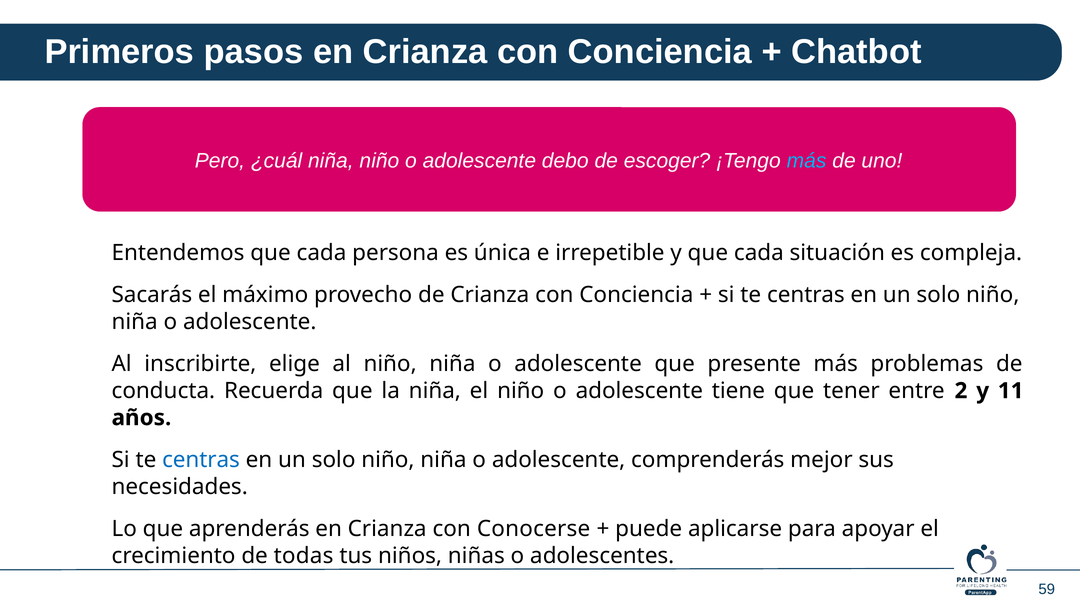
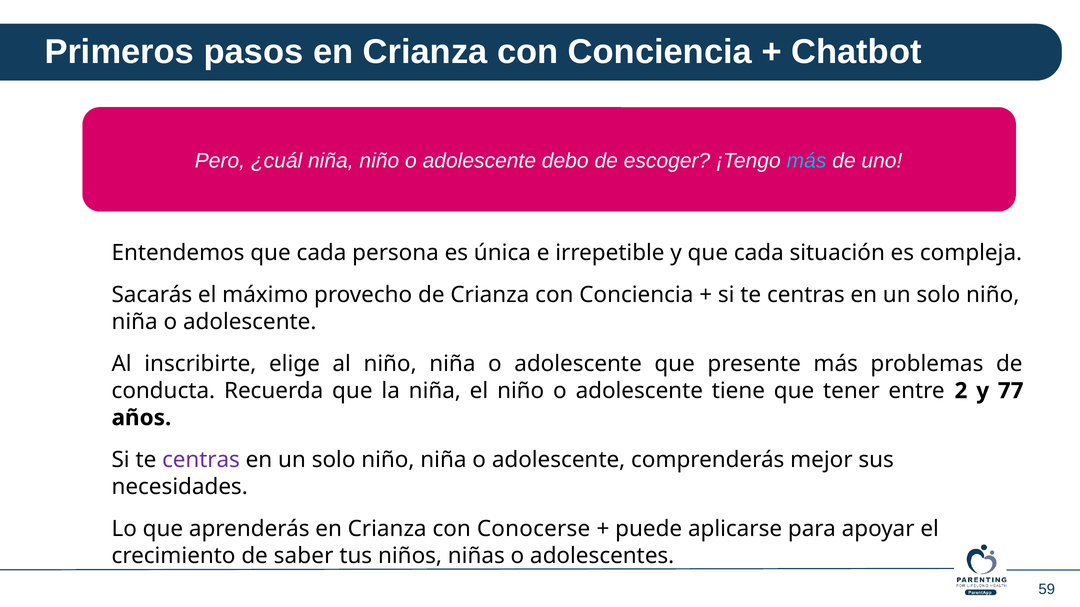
11: 11 -> 77
centras at (201, 460) colour: blue -> purple
todas: todas -> saber
